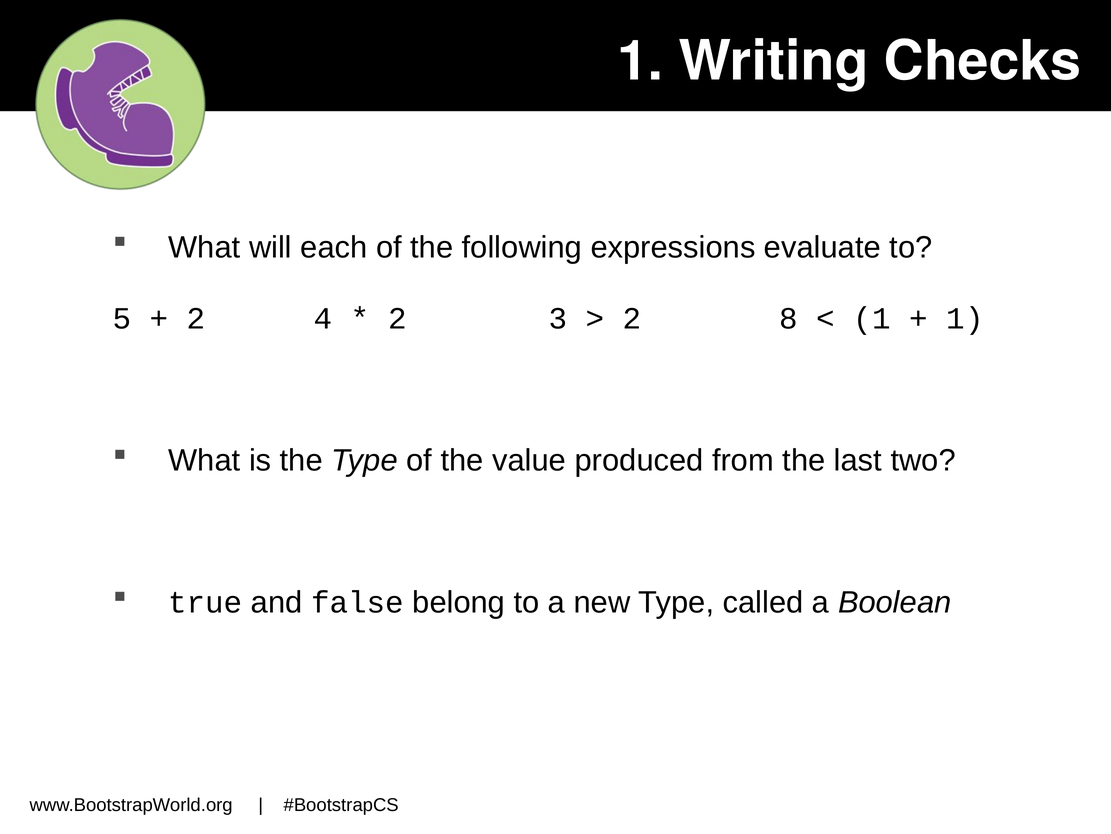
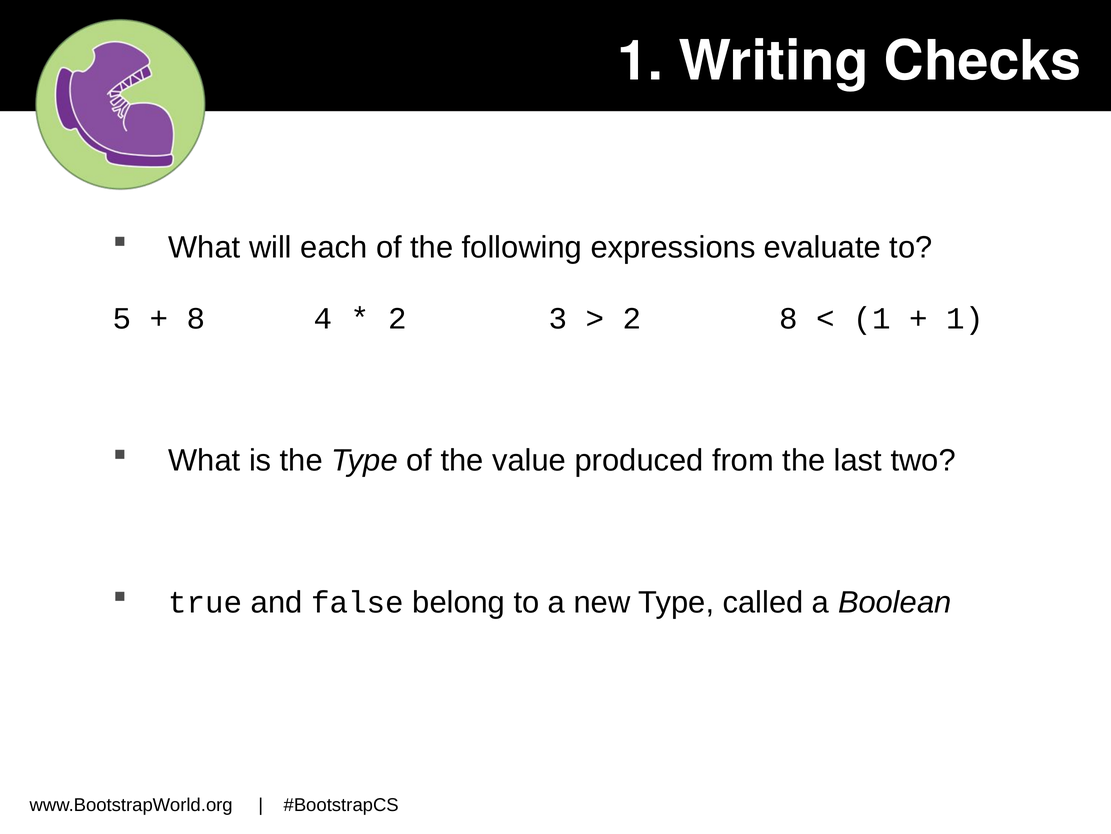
2 at (196, 318): 2 -> 8
